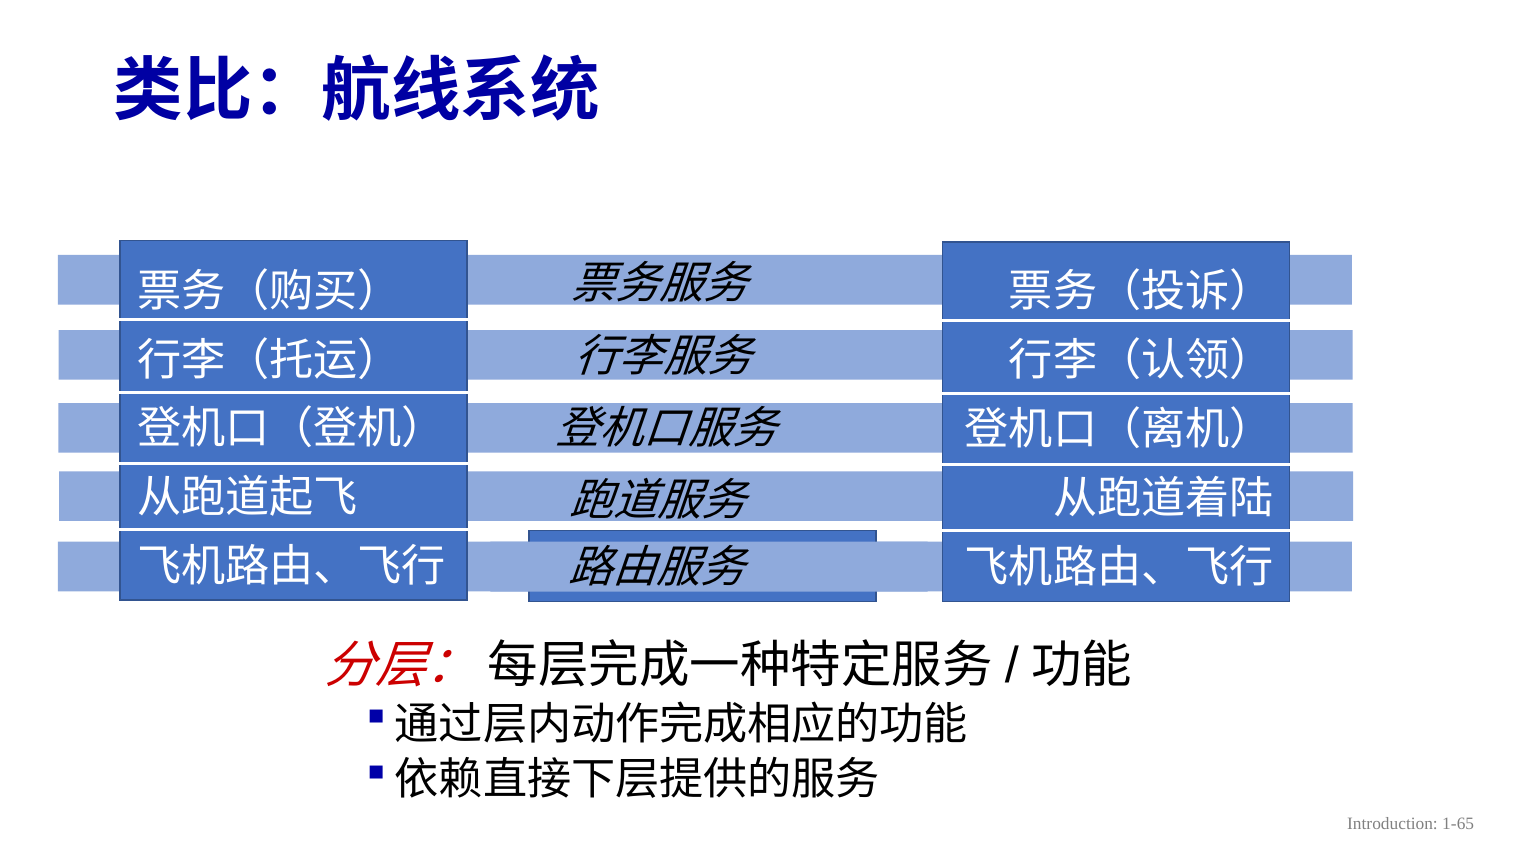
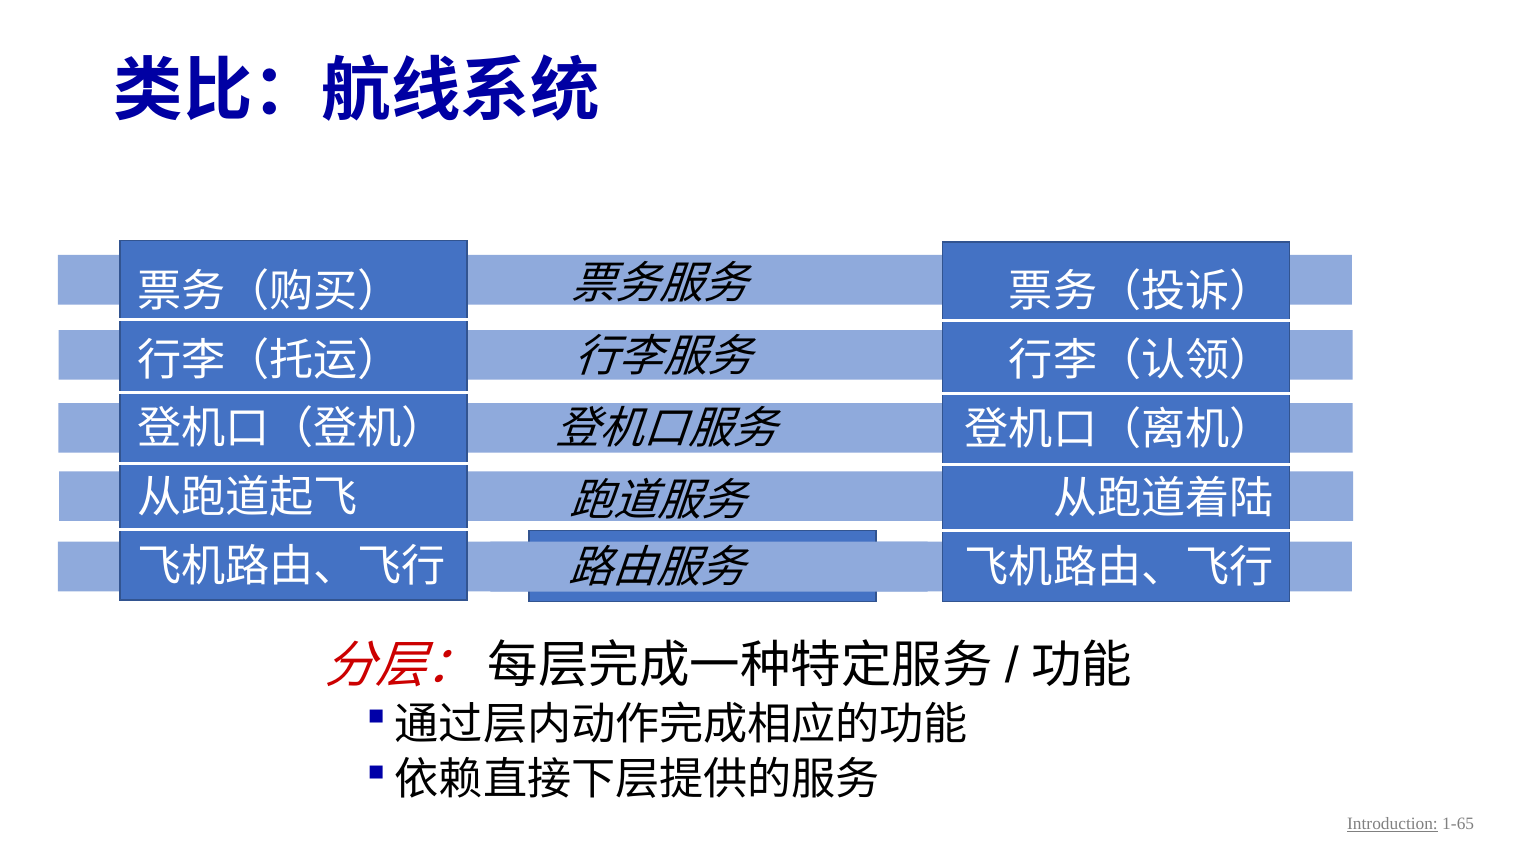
Introduction underline: none -> present
